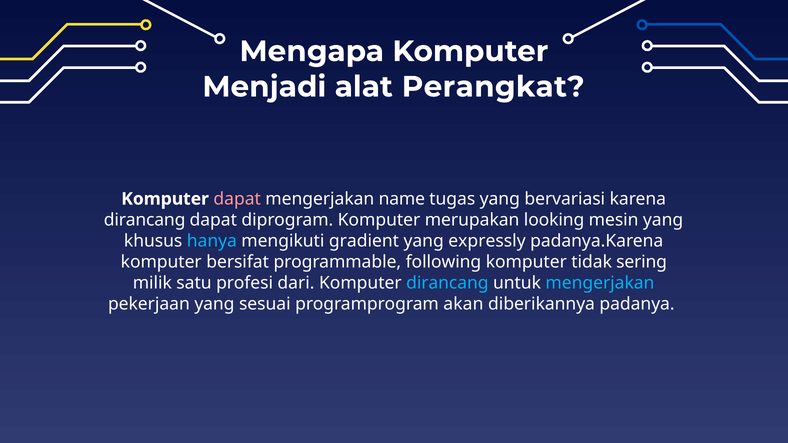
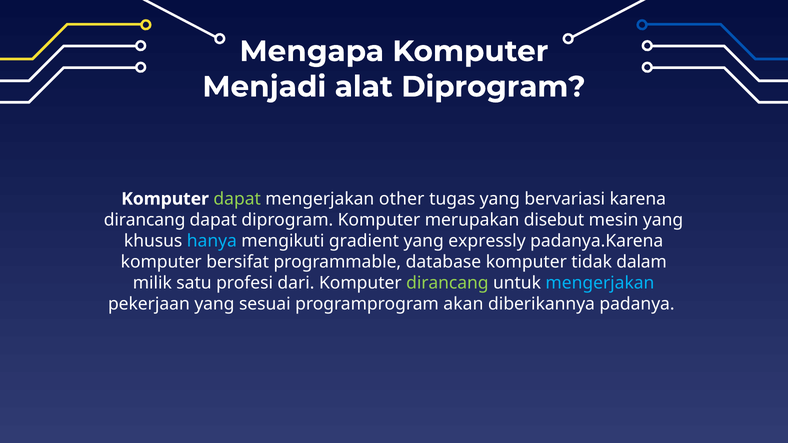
alat Perangkat: Perangkat -> Diprogram
dapat at (237, 199) colour: pink -> light green
name: name -> other
looking: looking -> disebut
following: following -> database
sering: sering -> dalam
dirancang at (447, 283) colour: light blue -> light green
